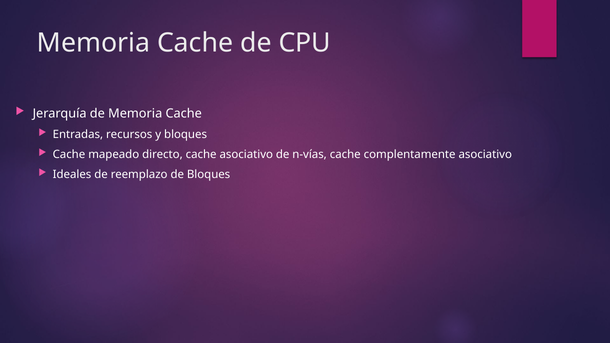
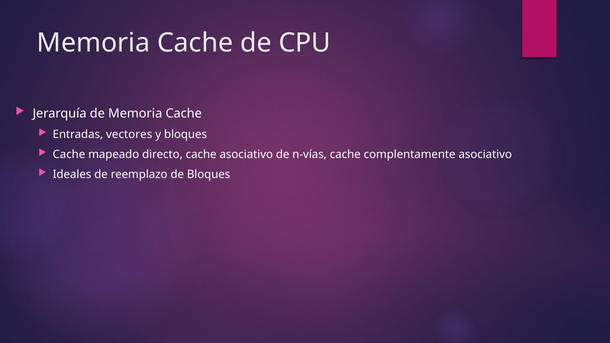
recursos: recursos -> vectores
